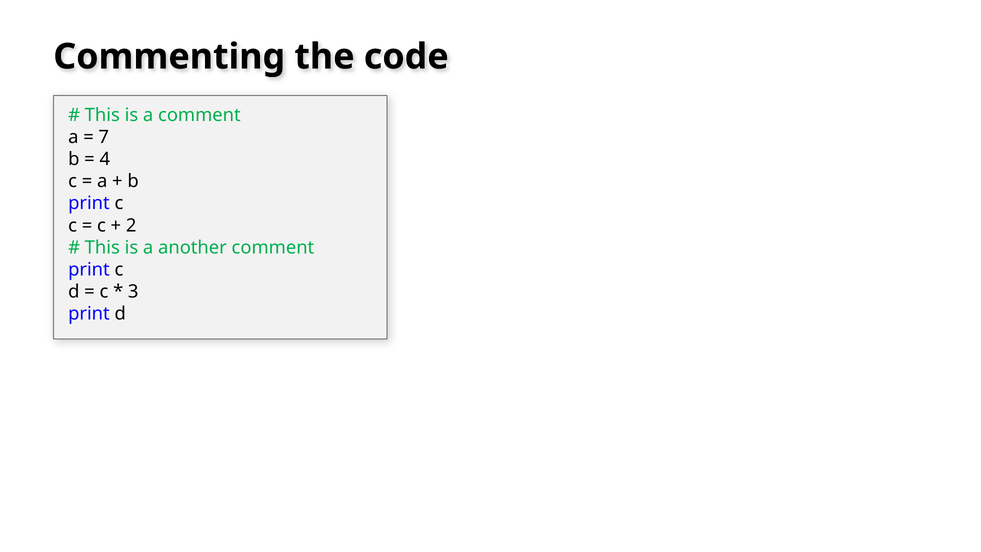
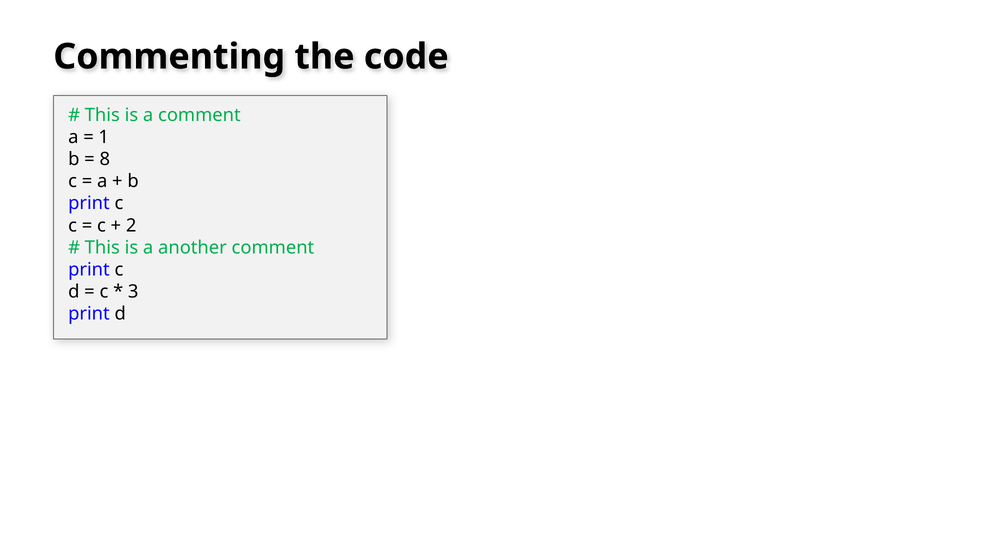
7: 7 -> 1
4: 4 -> 8
